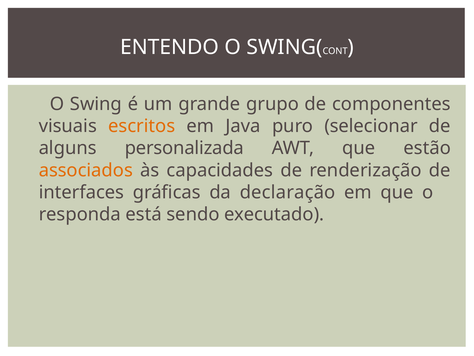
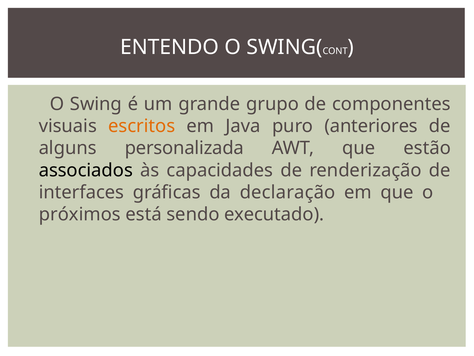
selecionar: selecionar -> anteriores
associados colour: orange -> black
responda: responda -> próximos
